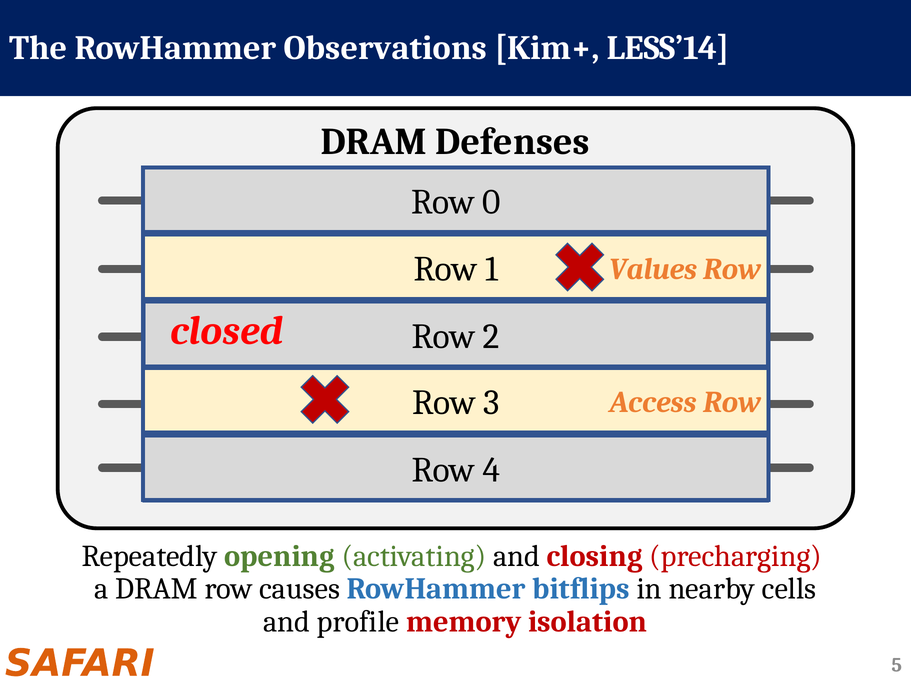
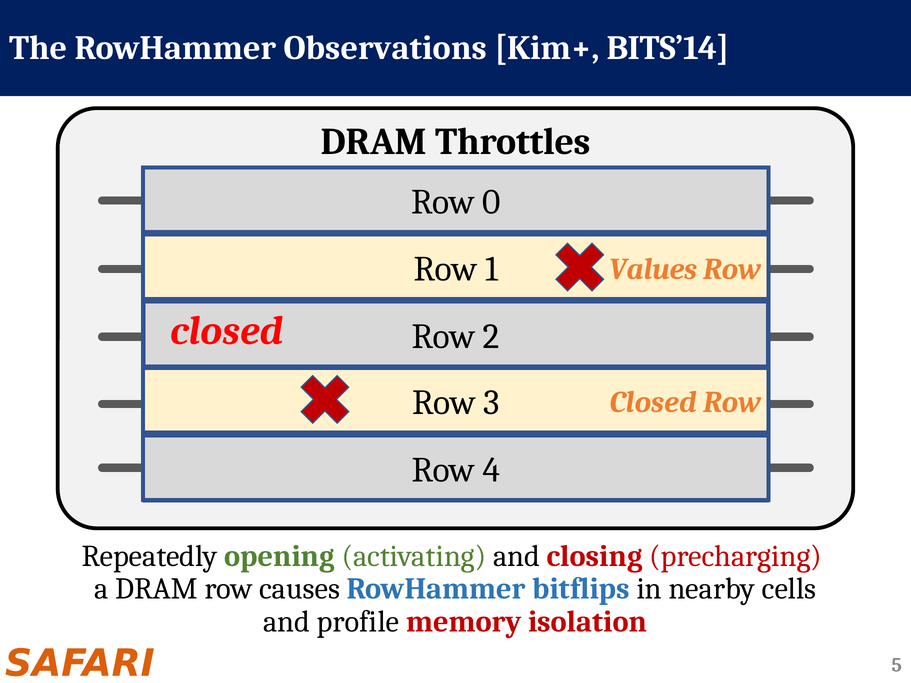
LESS’14: LESS’14 -> BITS’14
Defenses: Defenses -> Throttles
Access at (653, 402): Access -> Closed
